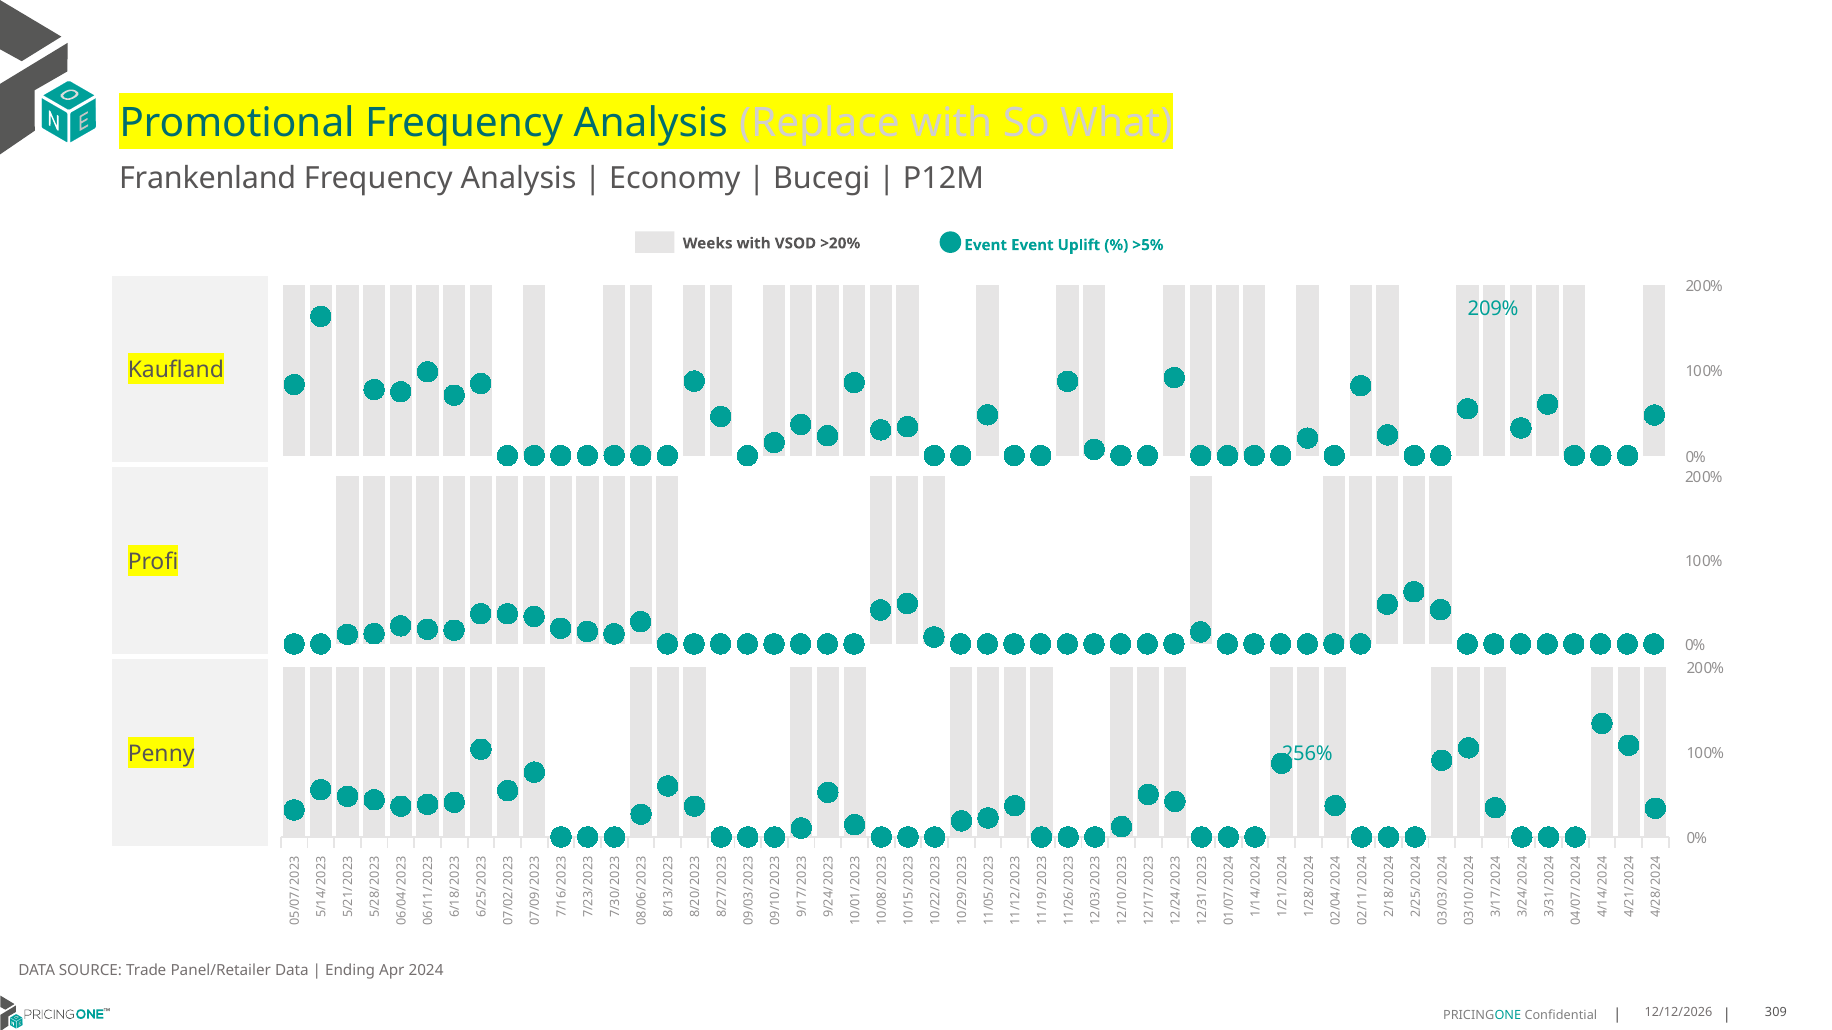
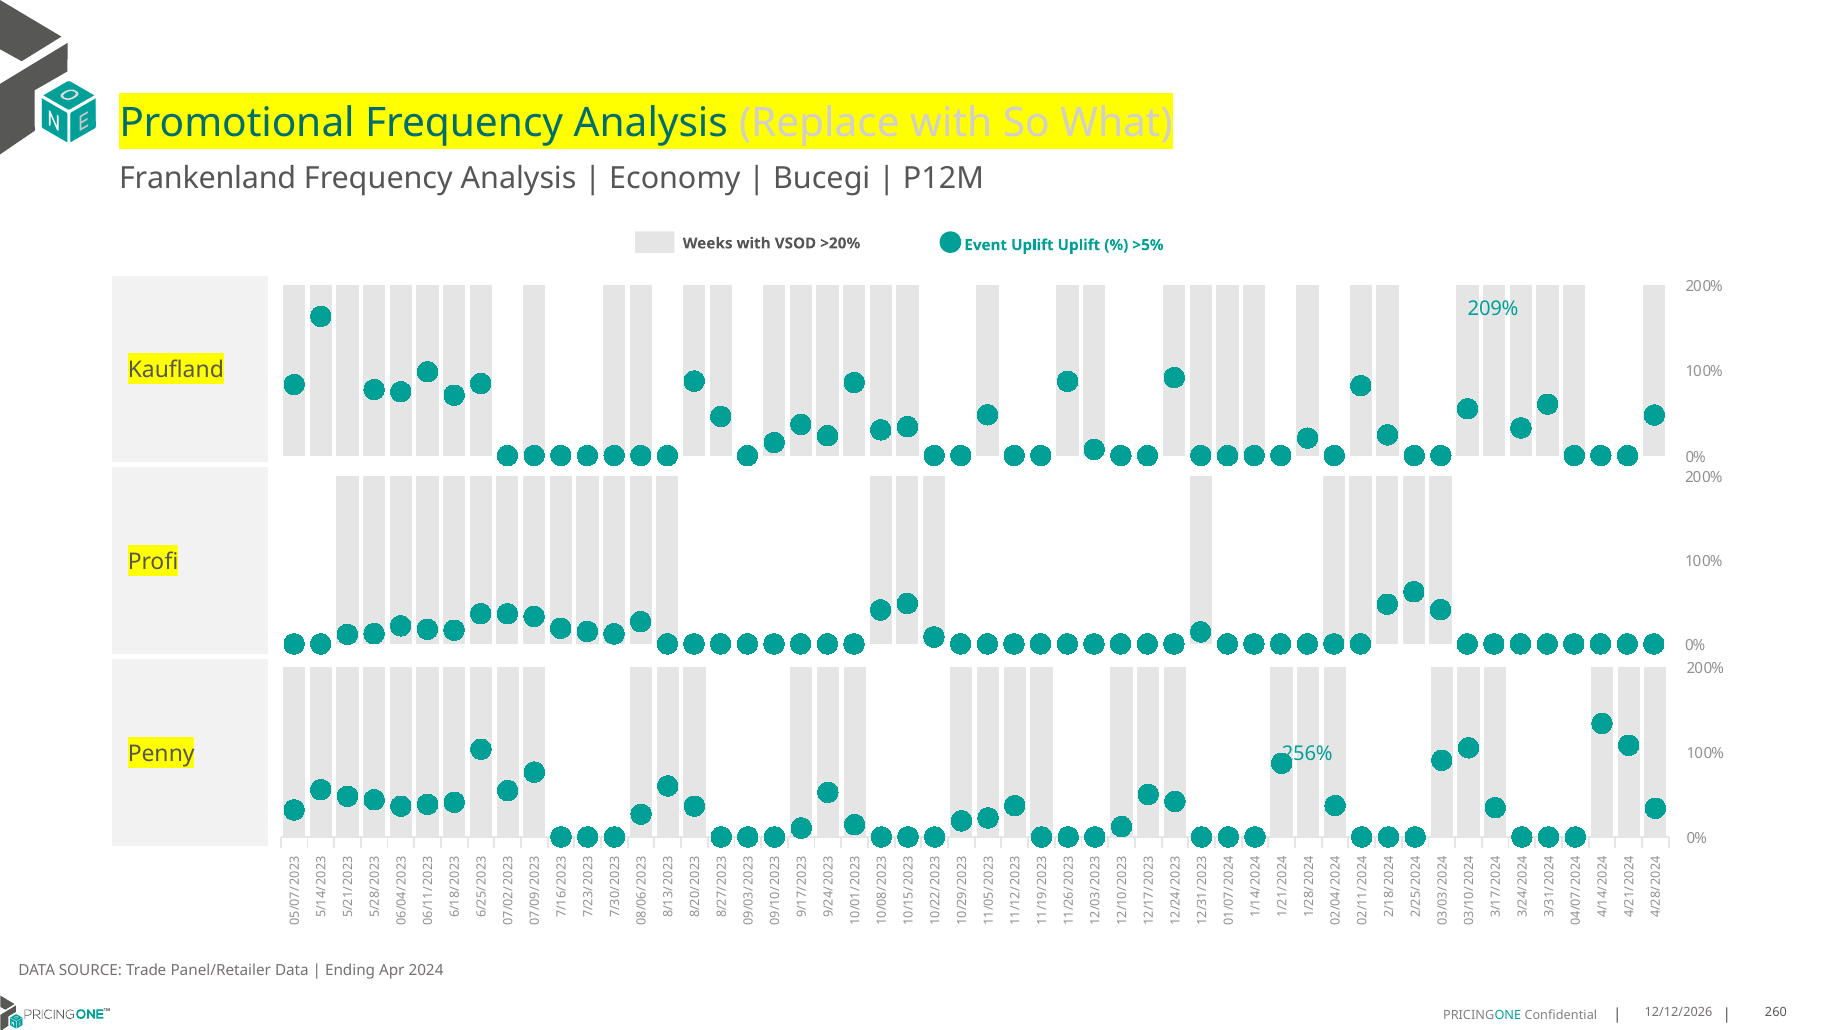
Event Event: Event -> Uplift
309: 309 -> 260
